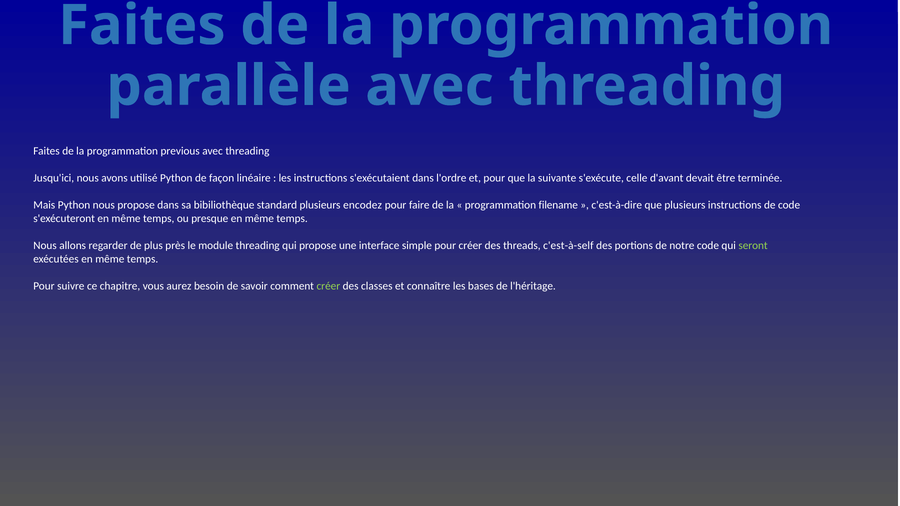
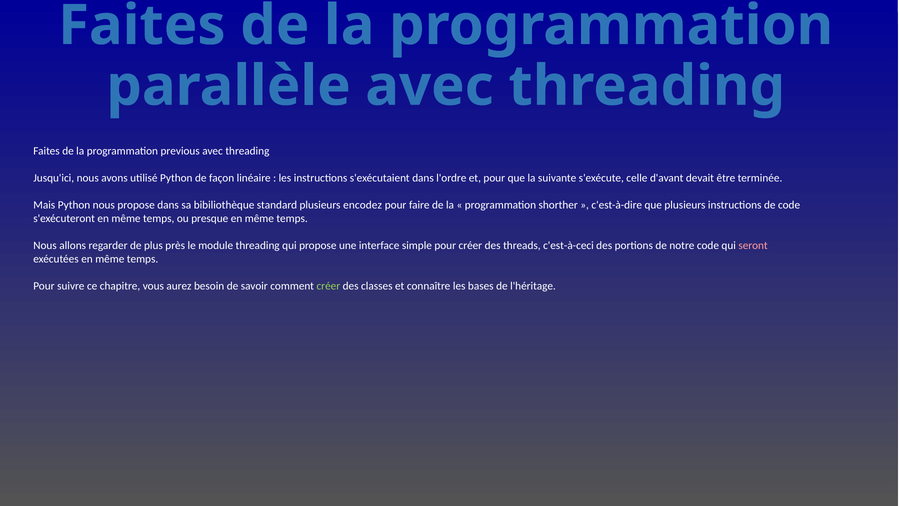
filename: filename -> shorther
c'est-à-self: c'est-à-self -> c'est-à-ceci
seront colour: light green -> pink
